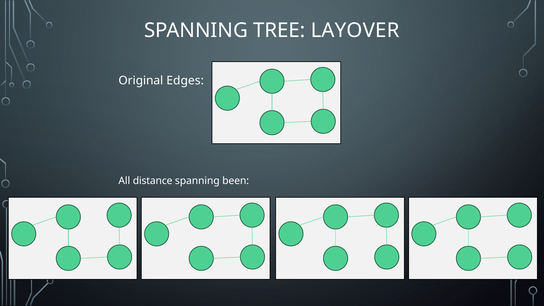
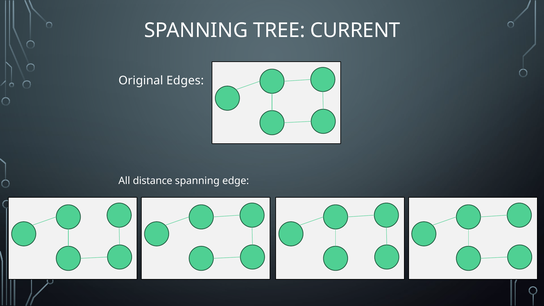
LAYOVER: LAYOVER -> CURRENT
been: been -> edge
